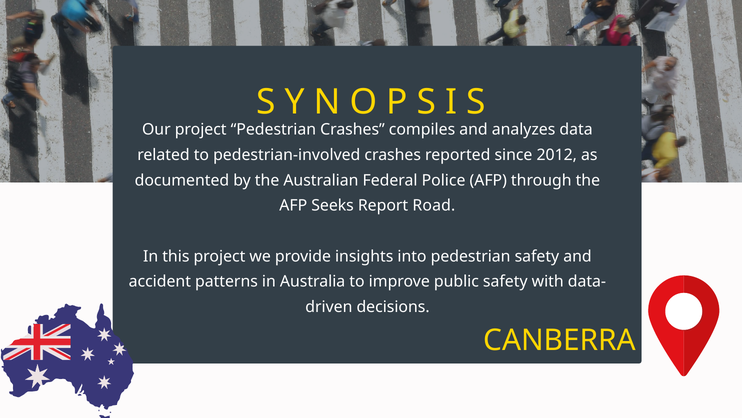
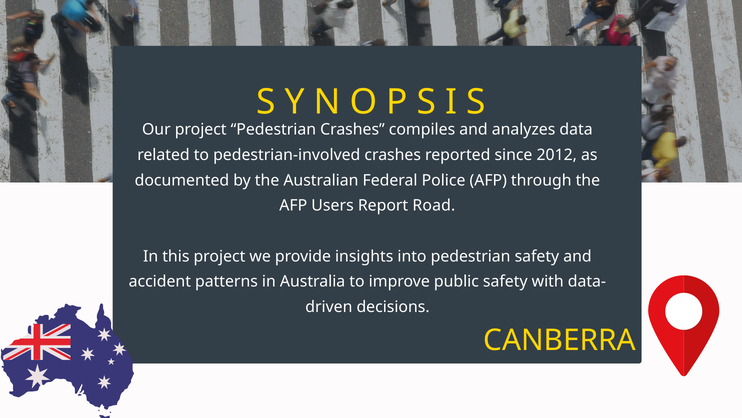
Seeks: Seeks -> Users
